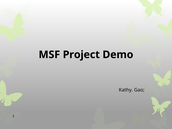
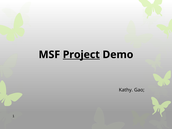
Project underline: none -> present
